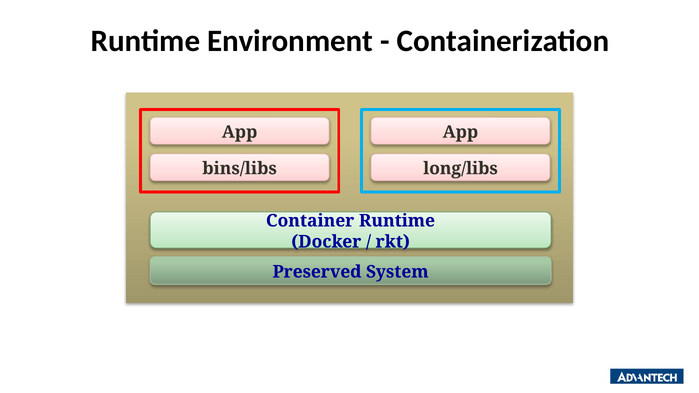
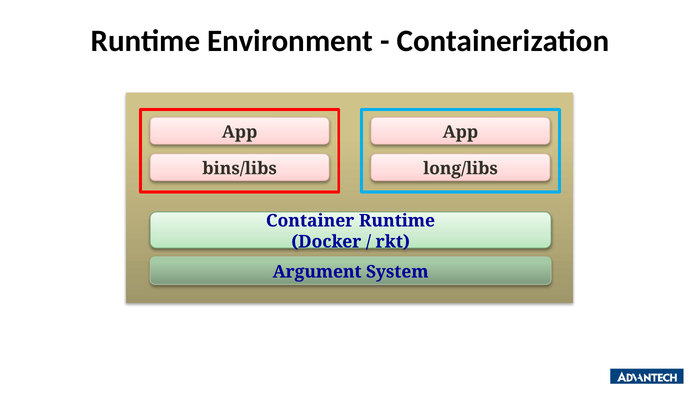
Preserved: Preserved -> Argument
